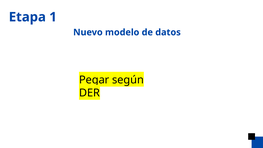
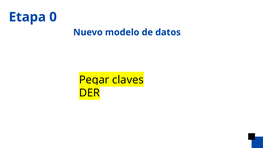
1: 1 -> 0
según: según -> claves
